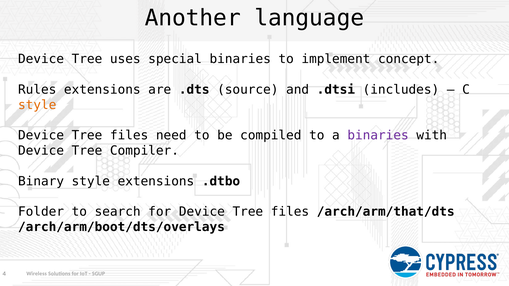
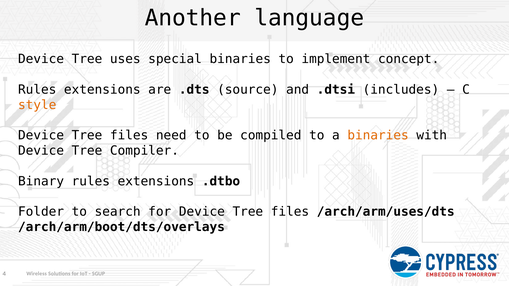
binaries at (378, 136) colour: purple -> orange
Binary style: style -> rules
/arch/arm/that/dts: /arch/arm/that/dts -> /arch/arm/uses/dts
